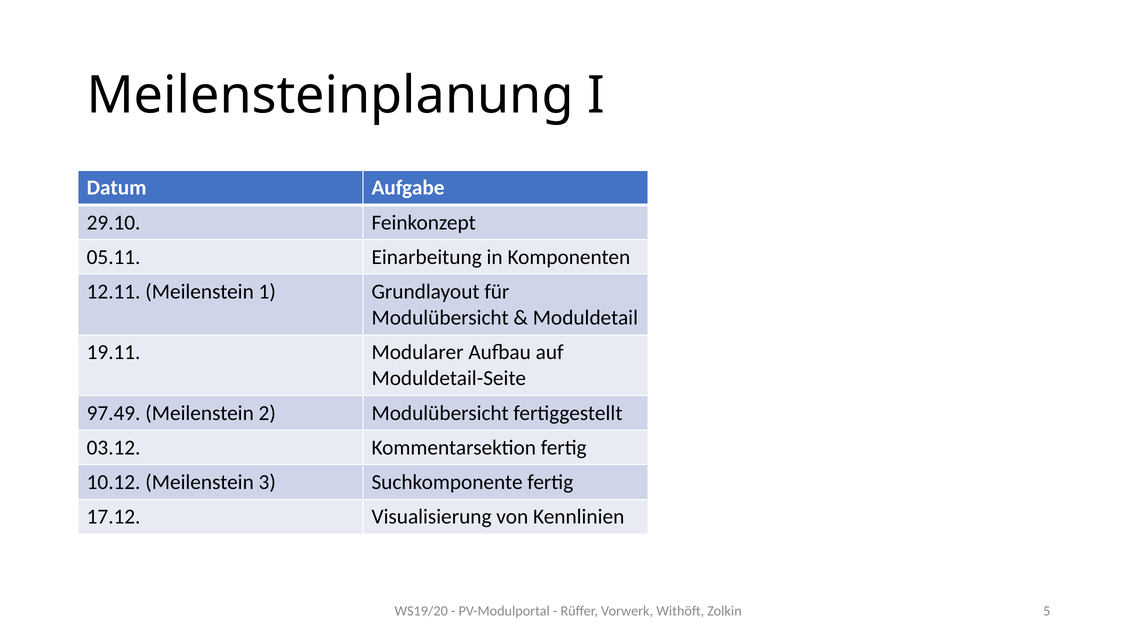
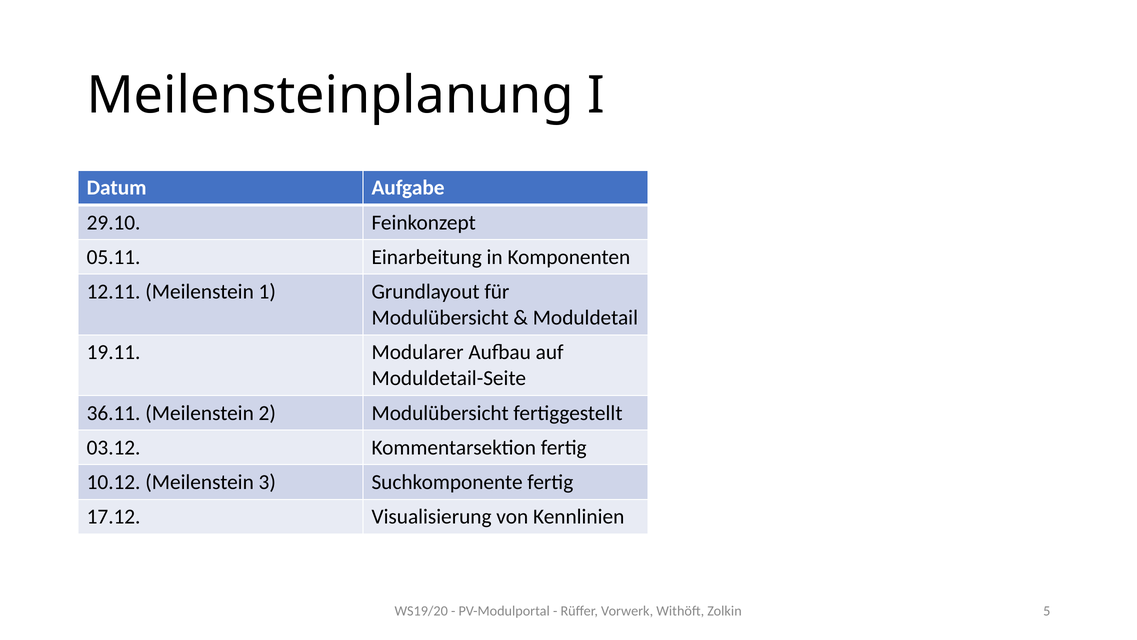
97.49: 97.49 -> 36.11
